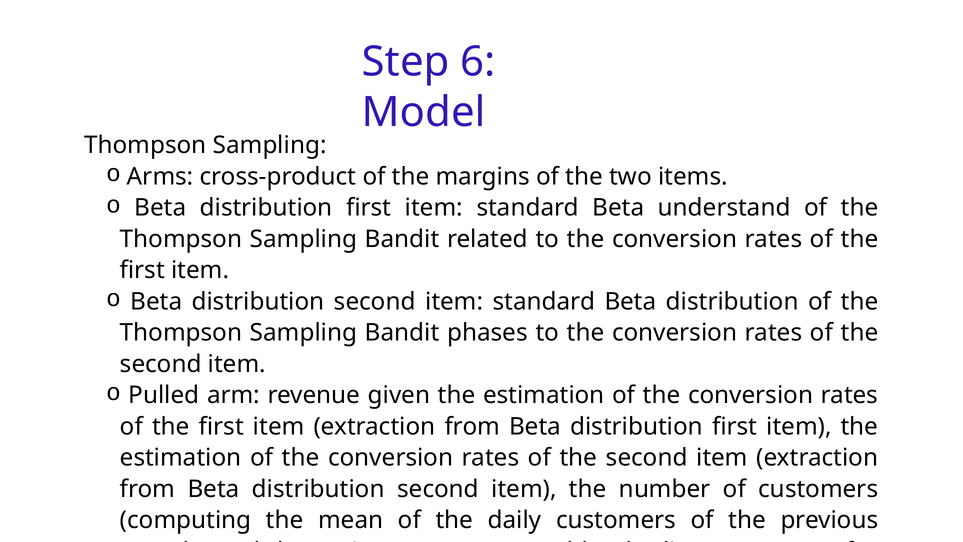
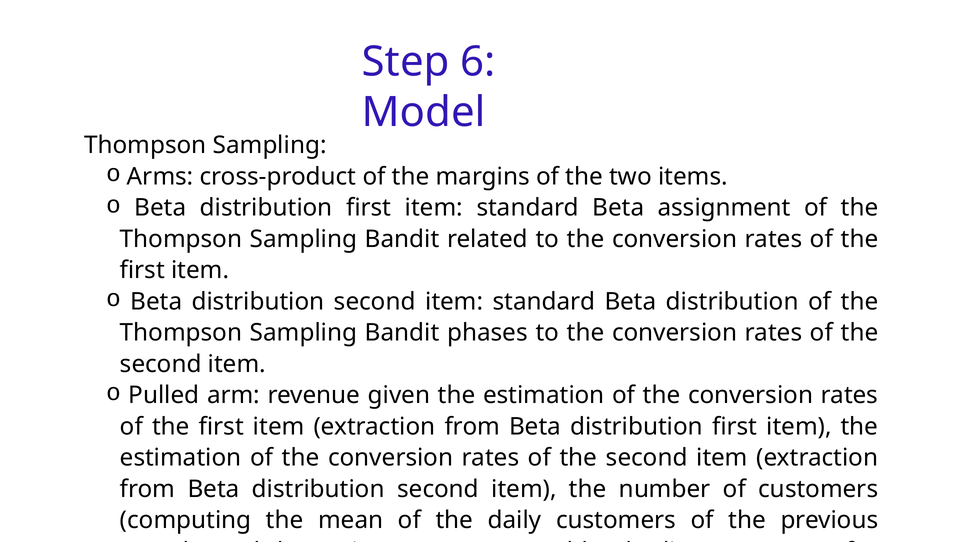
Beta understand: understand -> assignment
